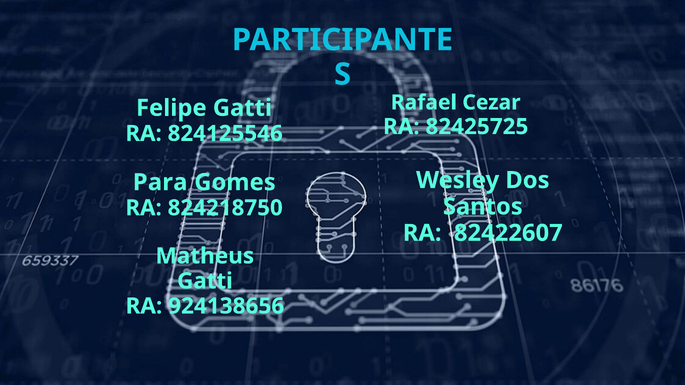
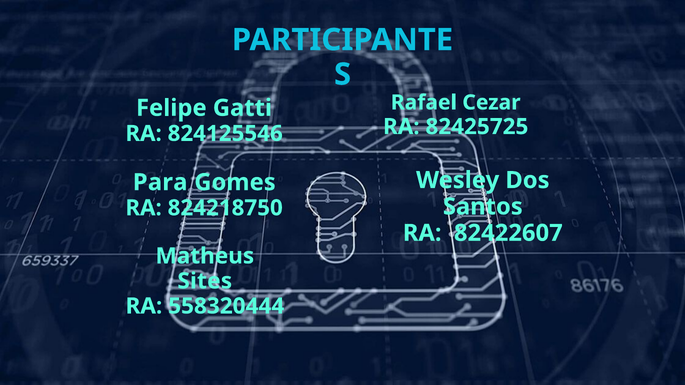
Gatti at (205, 281): Gatti -> Sites
924138656: 924138656 -> 558320444
